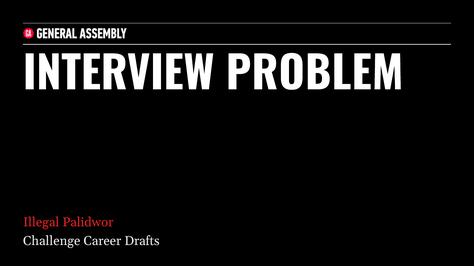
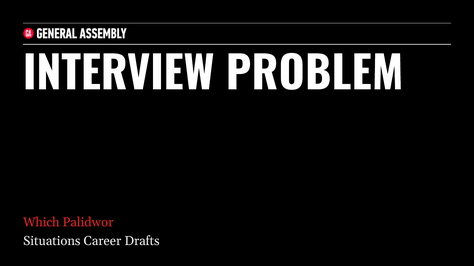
Illegal: Illegal -> Which
Challenge: Challenge -> Situations
